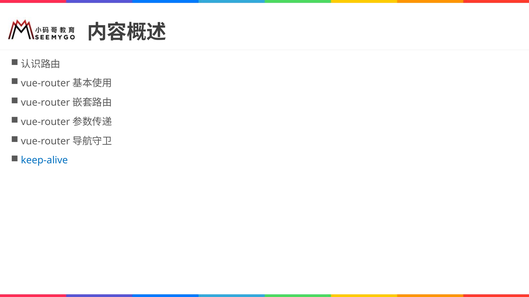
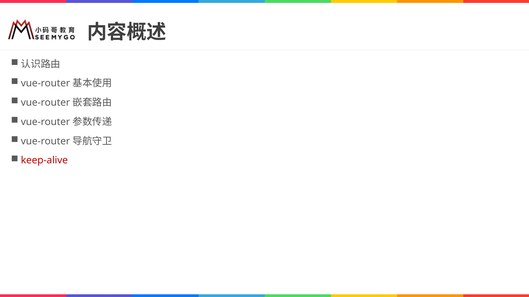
keep-alive colour: blue -> red
